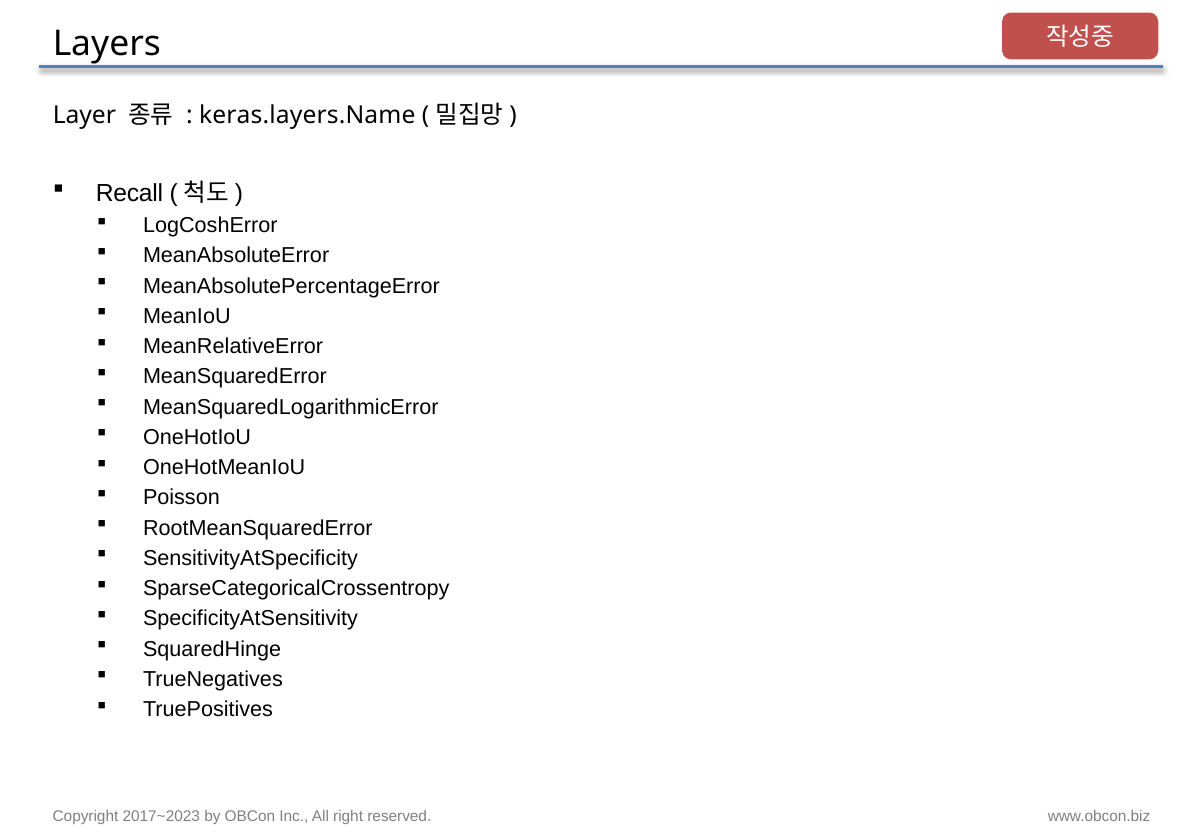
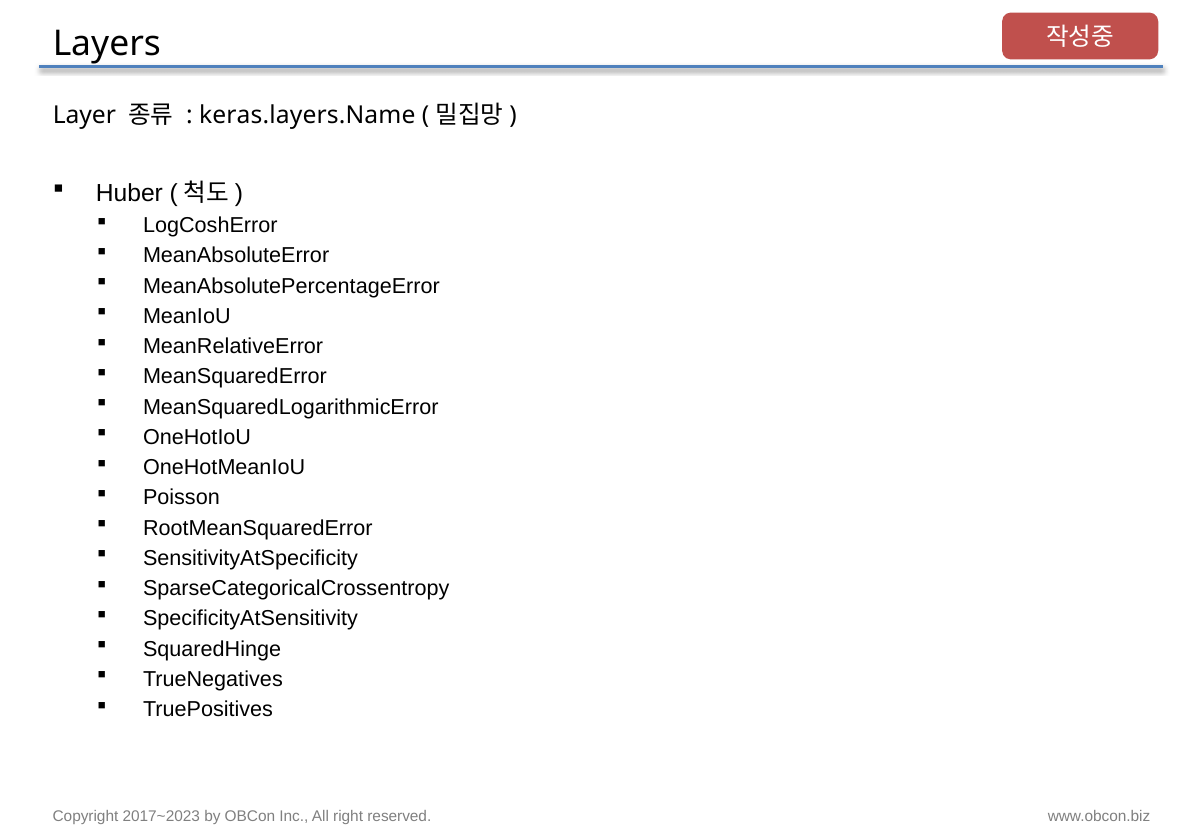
Recall: Recall -> Huber
